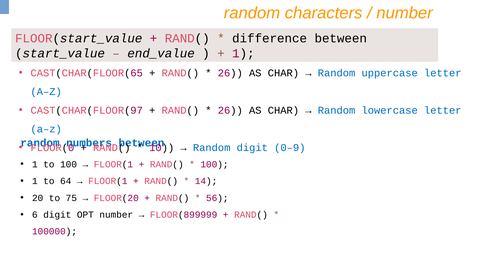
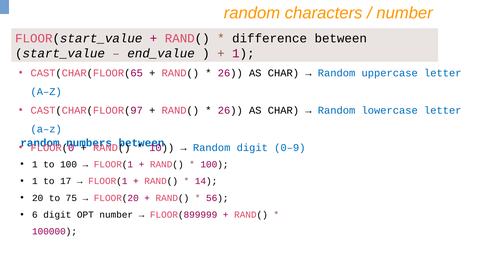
64: 64 -> 17
